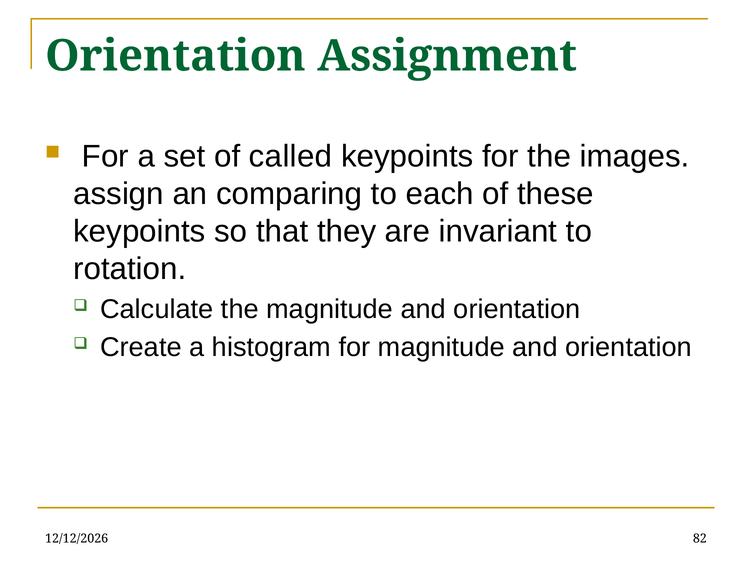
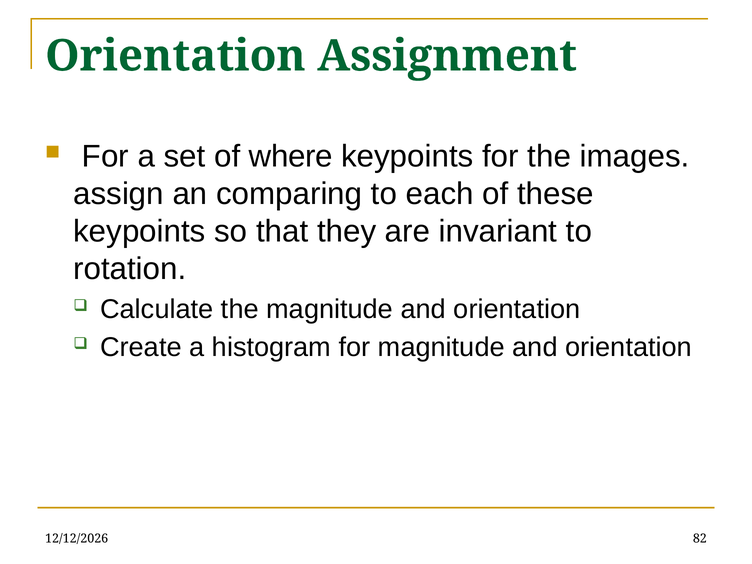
called: called -> where
